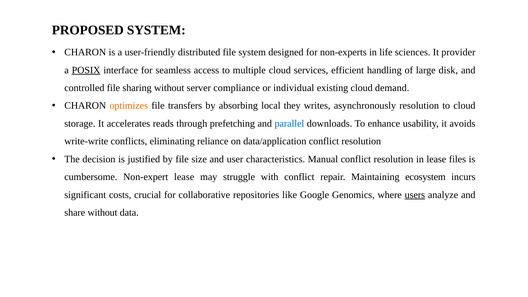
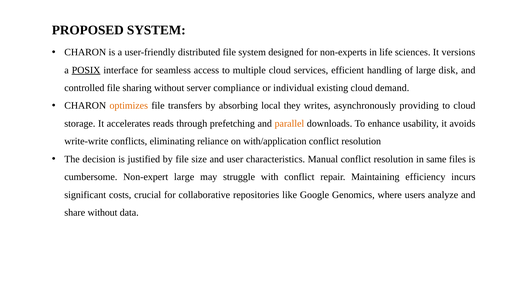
provider: provider -> versions
asynchronously resolution: resolution -> providing
parallel colour: blue -> orange
data/application: data/application -> with/application
in lease: lease -> same
Non-expert lease: lease -> large
ecosystem: ecosystem -> efficiency
users underline: present -> none
